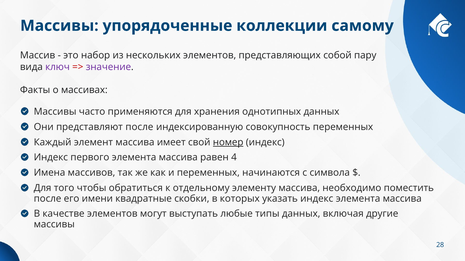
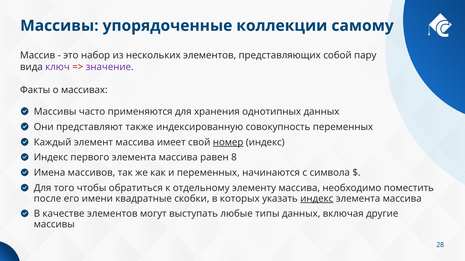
представляют после: после -> также
4: 4 -> 8
индекс at (317, 199) underline: none -> present
